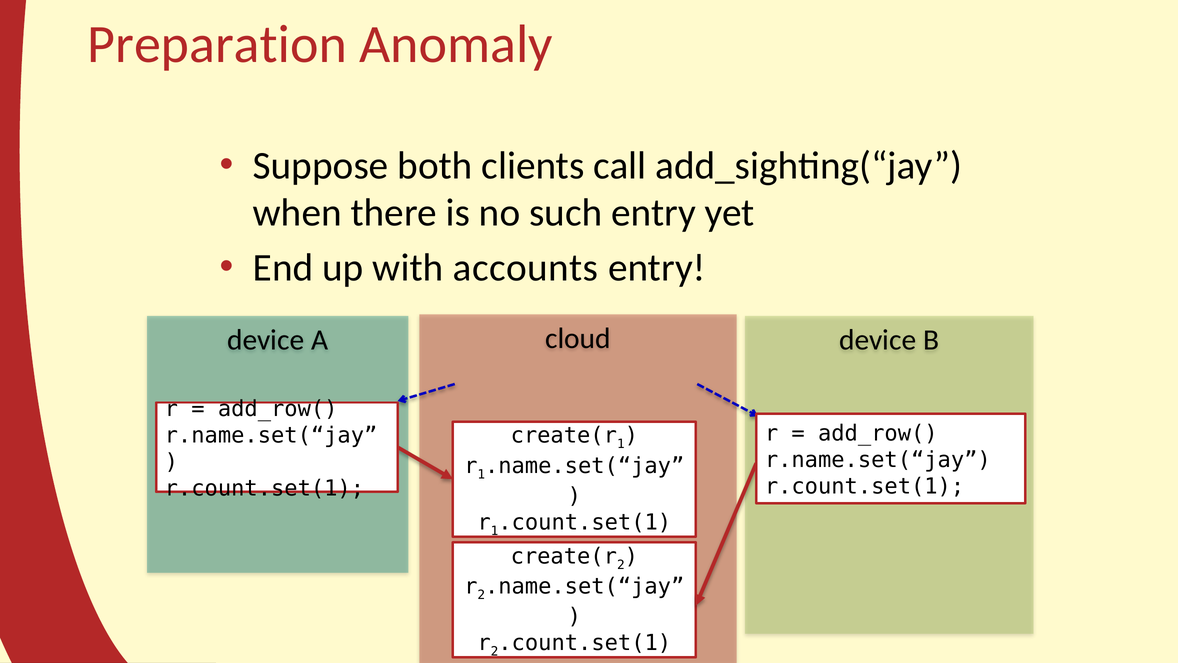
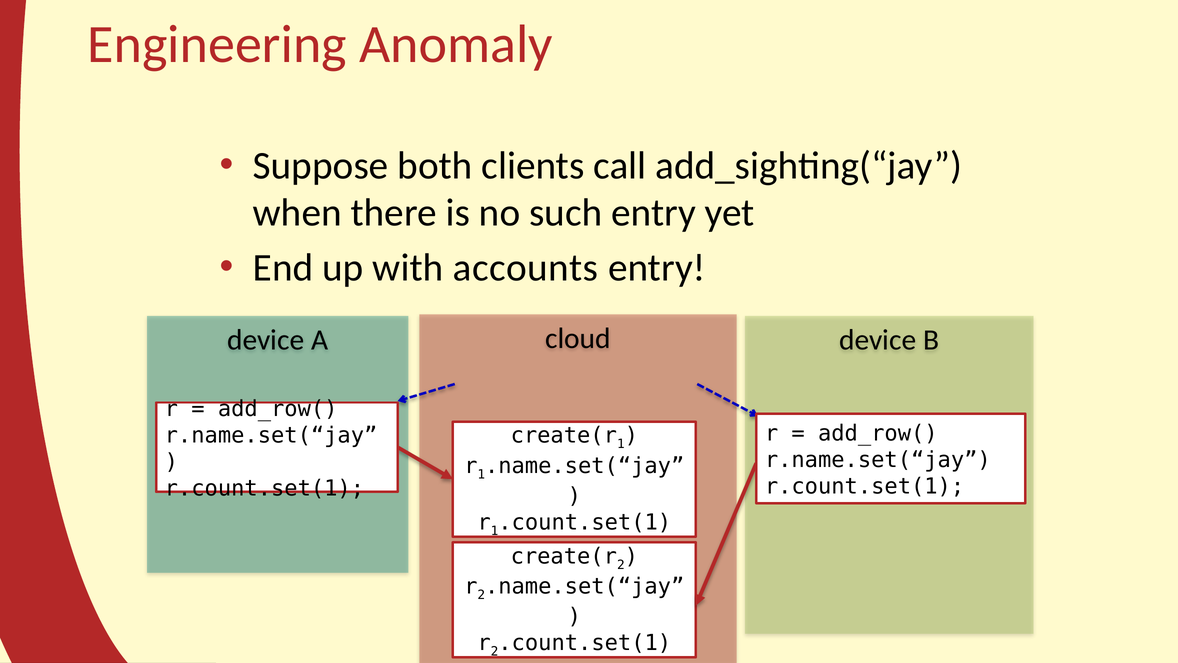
Preparation: Preparation -> Engineering
